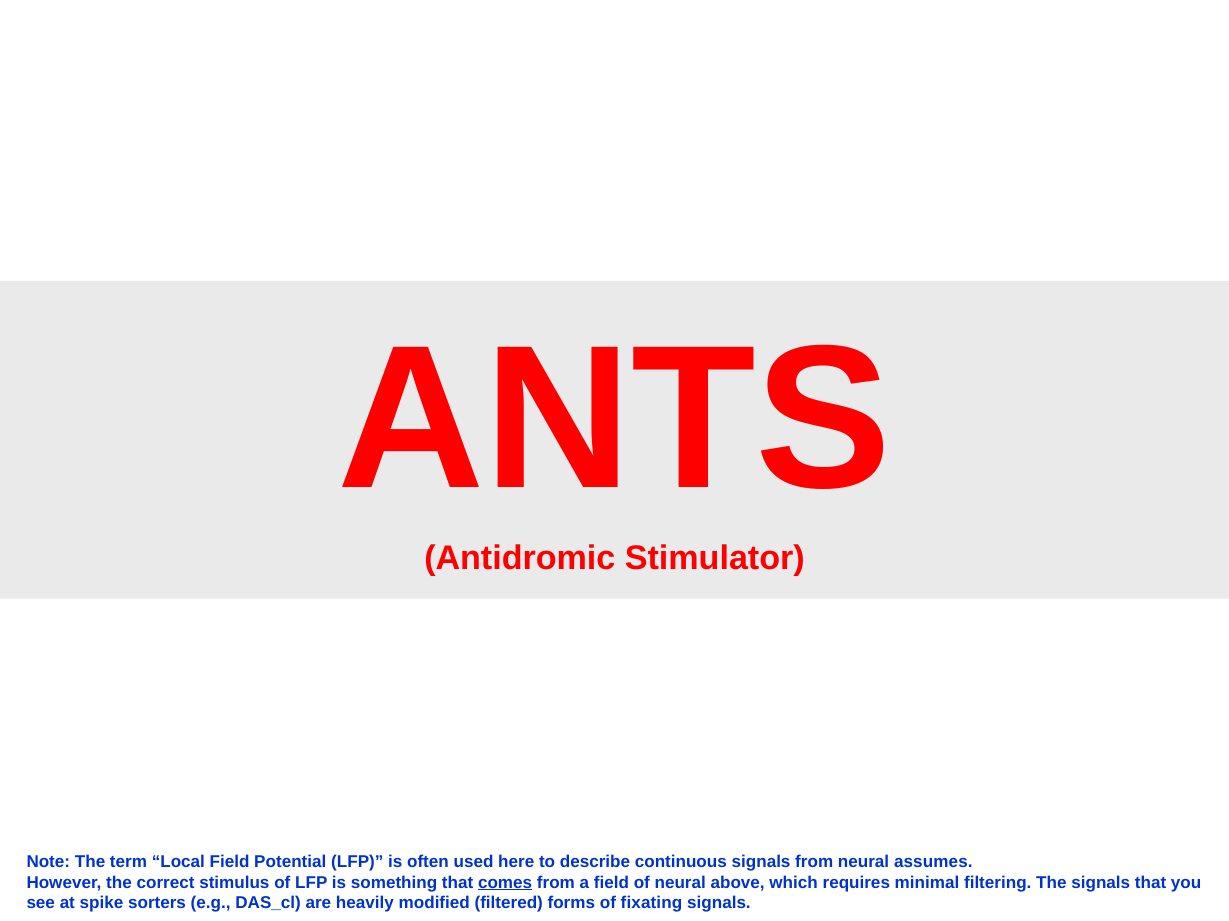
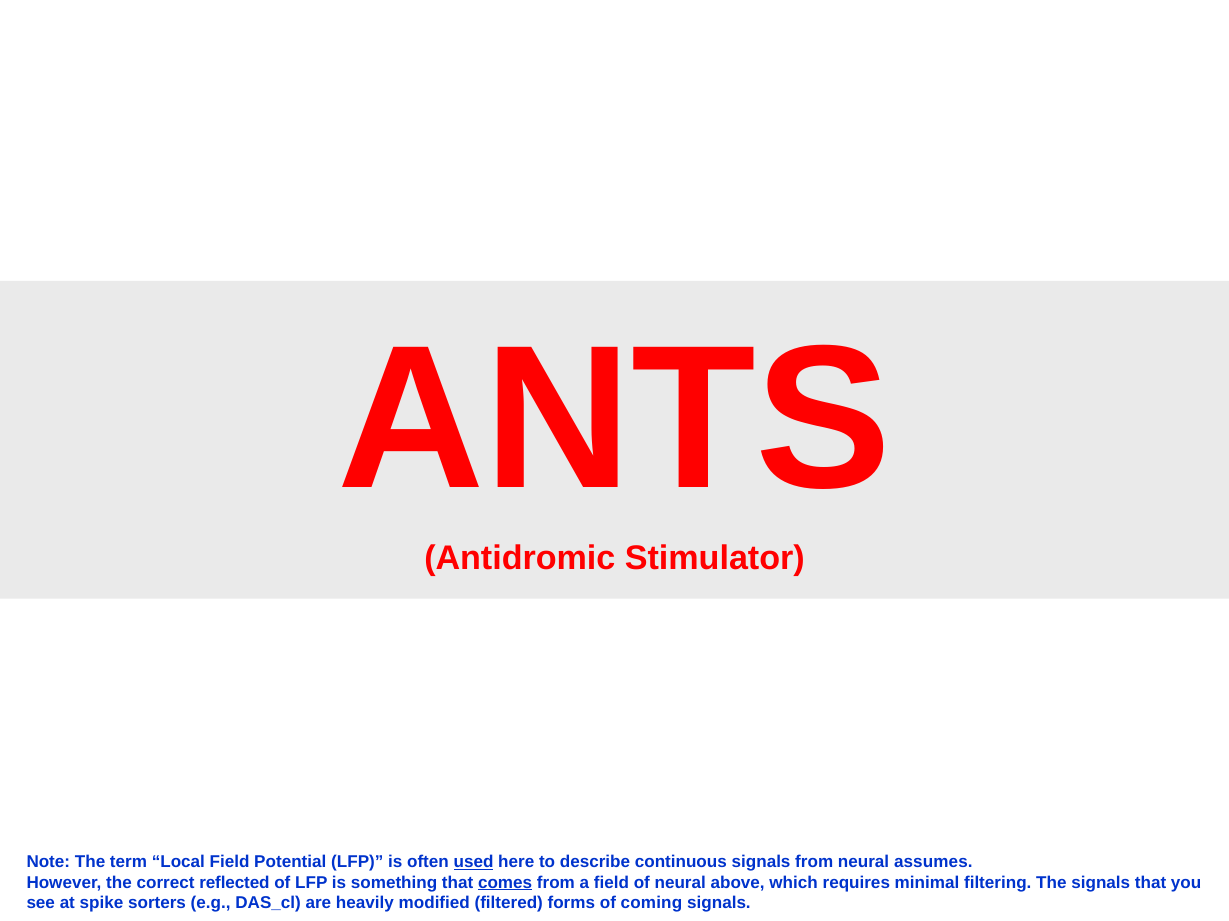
used underline: none -> present
stimulus: stimulus -> reflected
fixating: fixating -> coming
